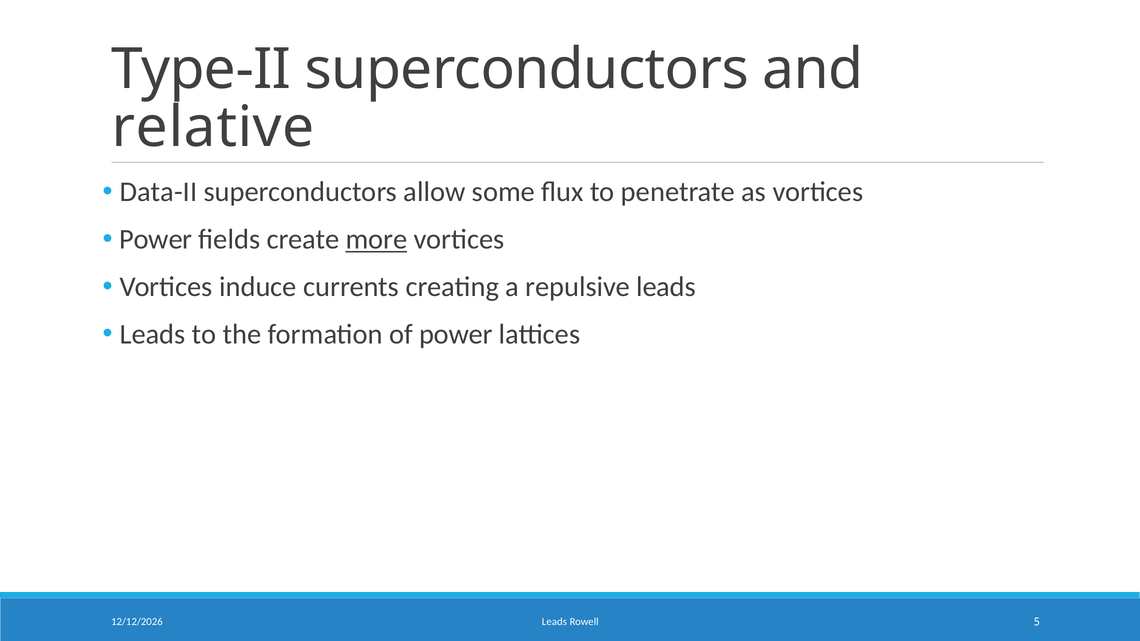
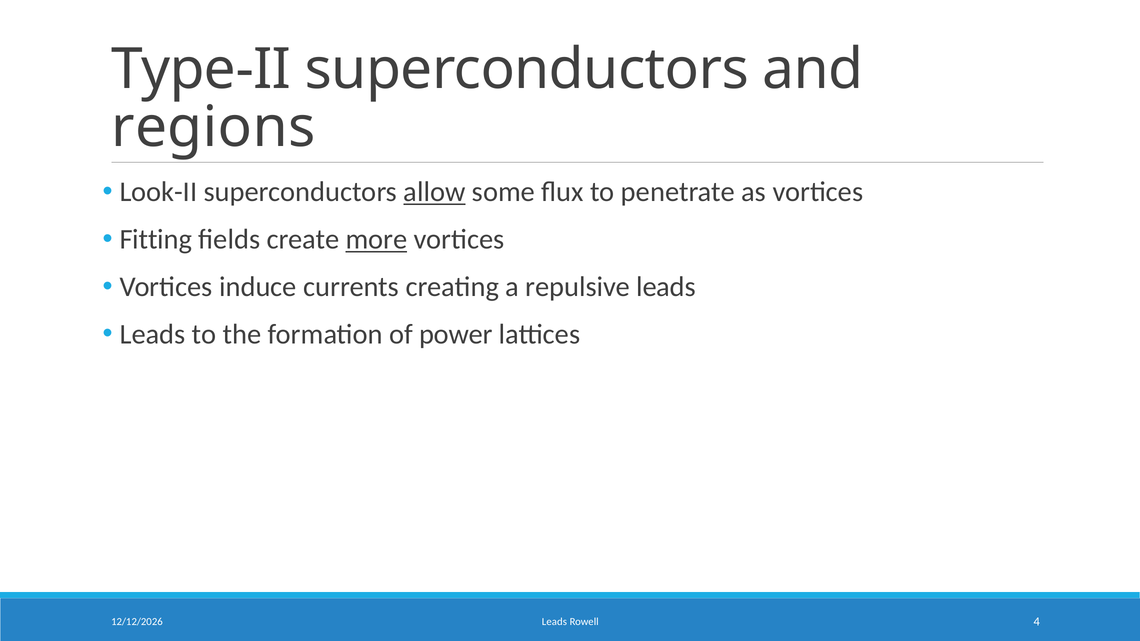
relative: relative -> regions
Data-II: Data-II -> Look-II
allow underline: none -> present
Power at (156, 239): Power -> Fitting
5: 5 -> 4
